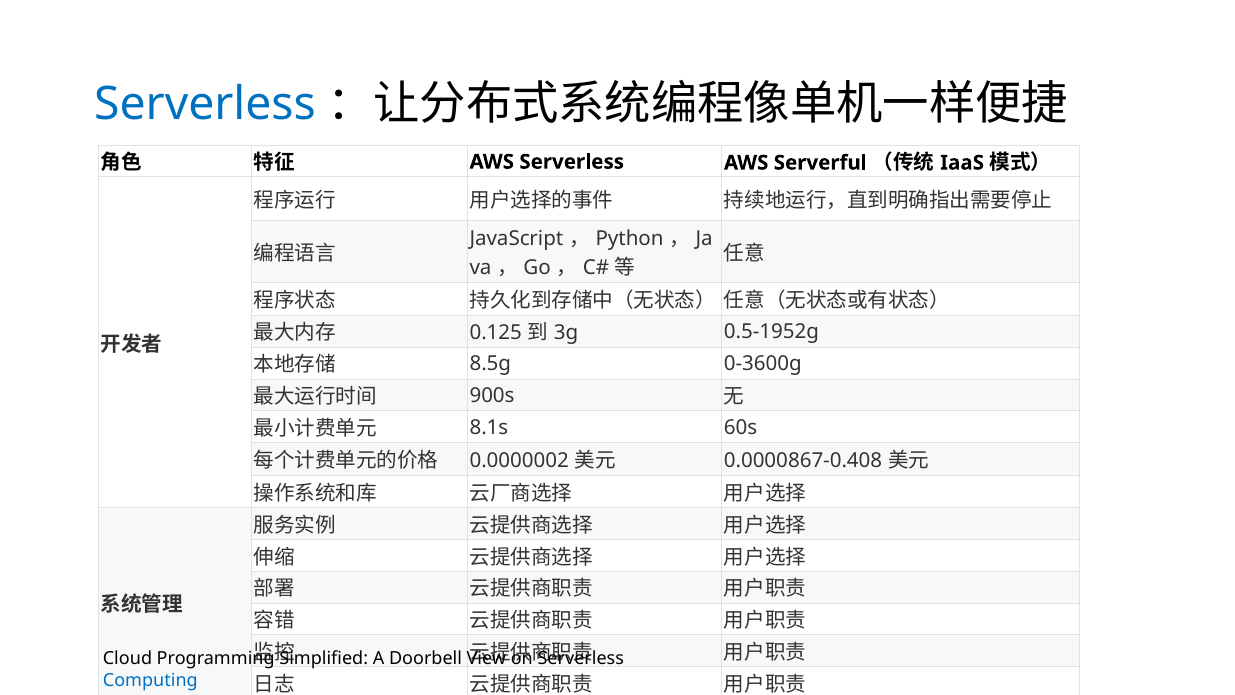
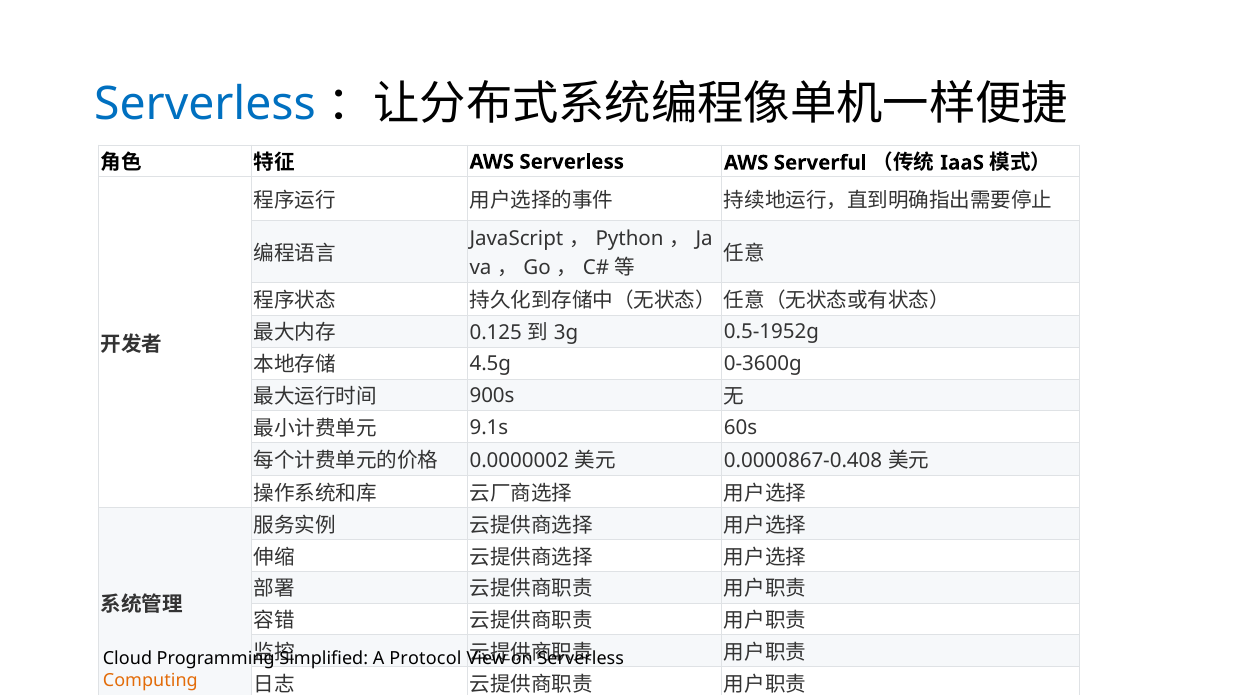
8.5g: 8.5g -> 4.5g
8.1s: 8.1s -> 9.1s
Doorbell: Doorbell -> Protocol
Computing colour: blue -> orange
